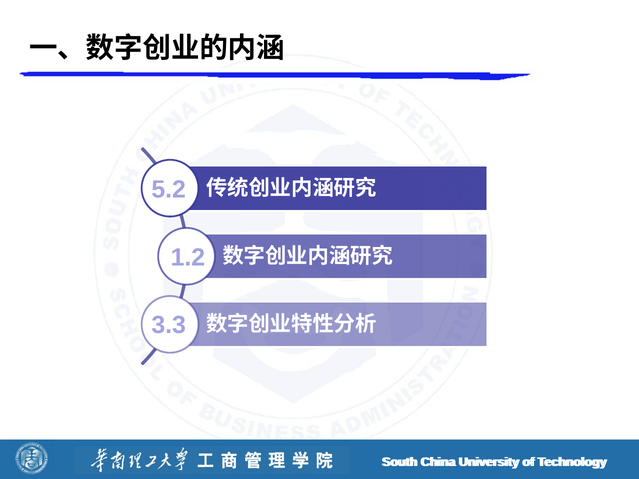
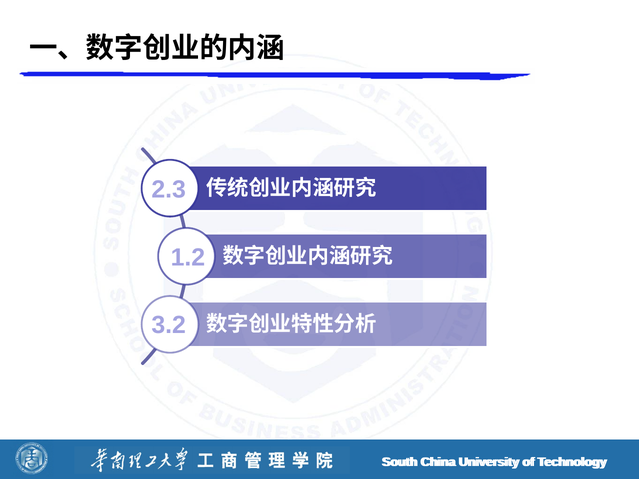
5.2: 5.2 -> 2.3
3.3: 3.3 -> 3.2
